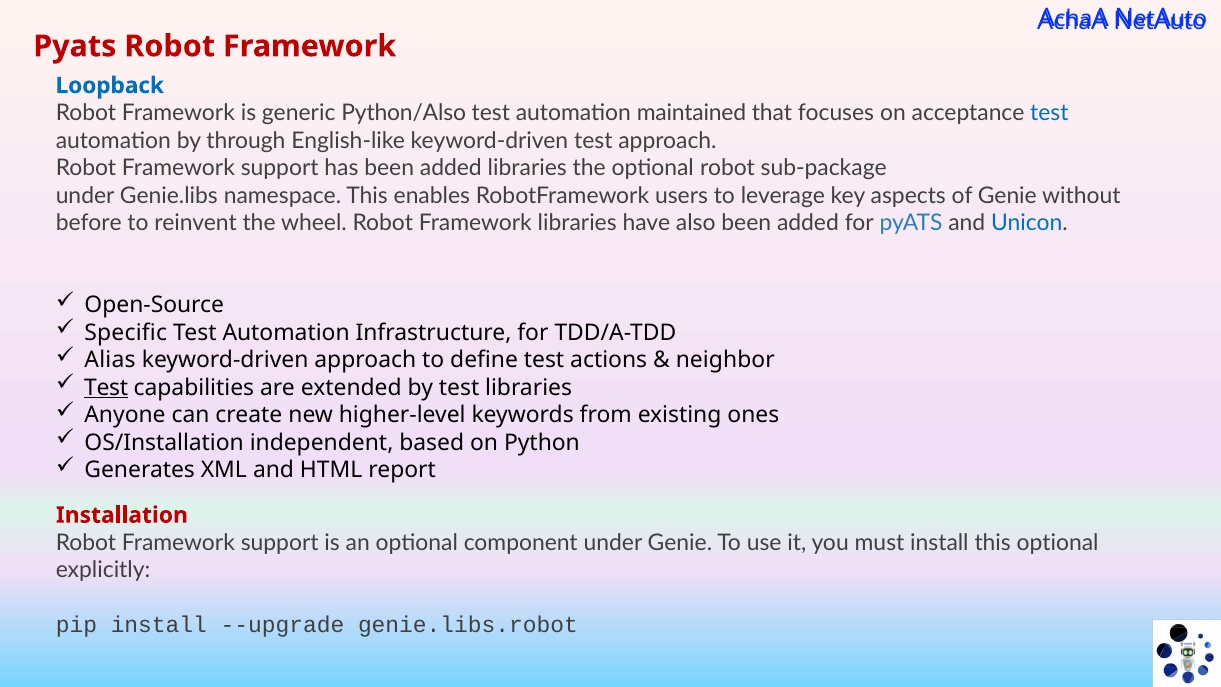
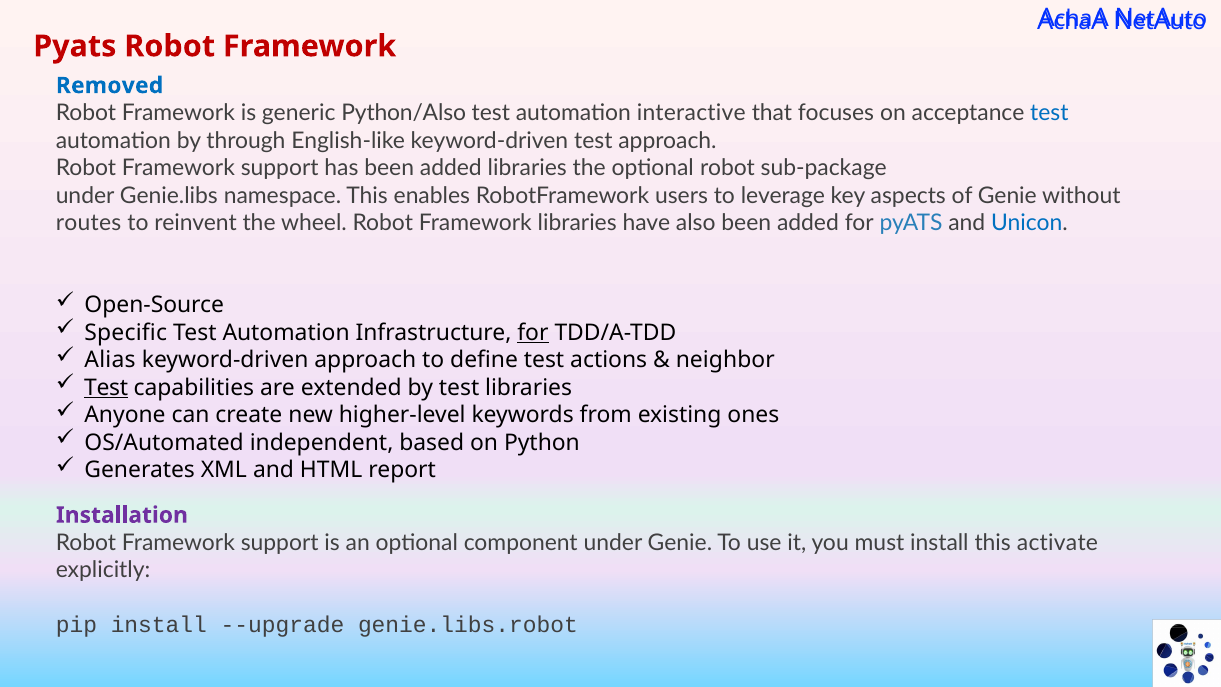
Loopback: Loopback -> Removed
maintained: maintained -> interactive
before: before -> routes
for at (533, 333) underline: none -> present
OS/Installation: OS/Installation -> OS/Automated
Installation colour: red -> purple
this optional: optional -> activate
